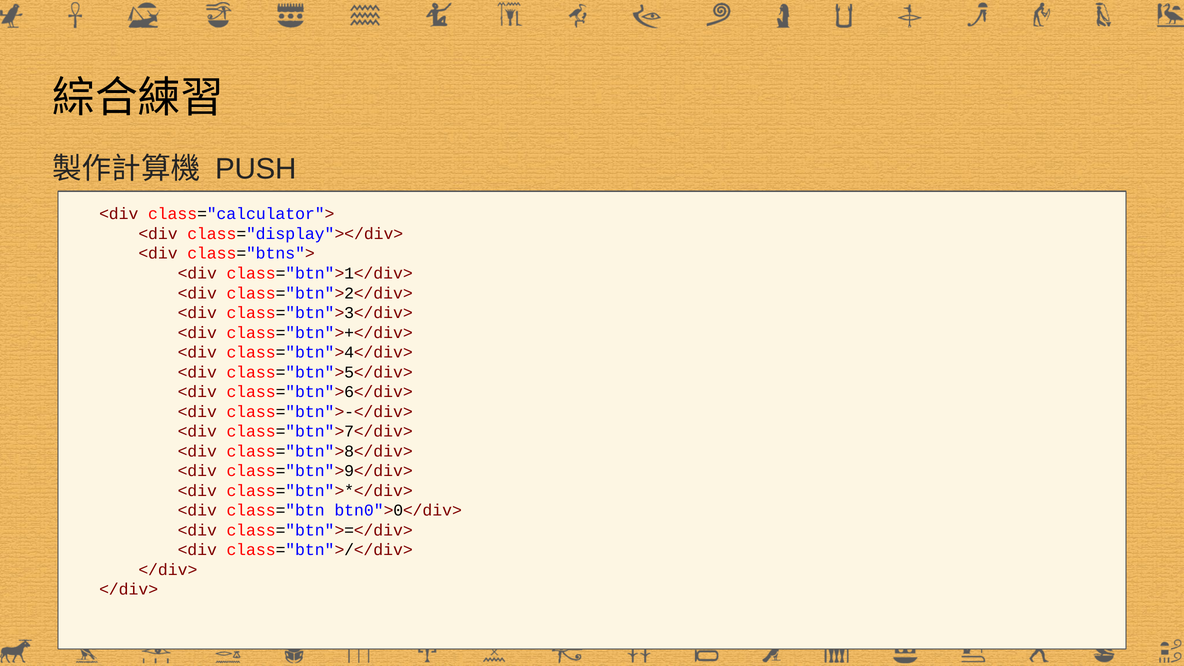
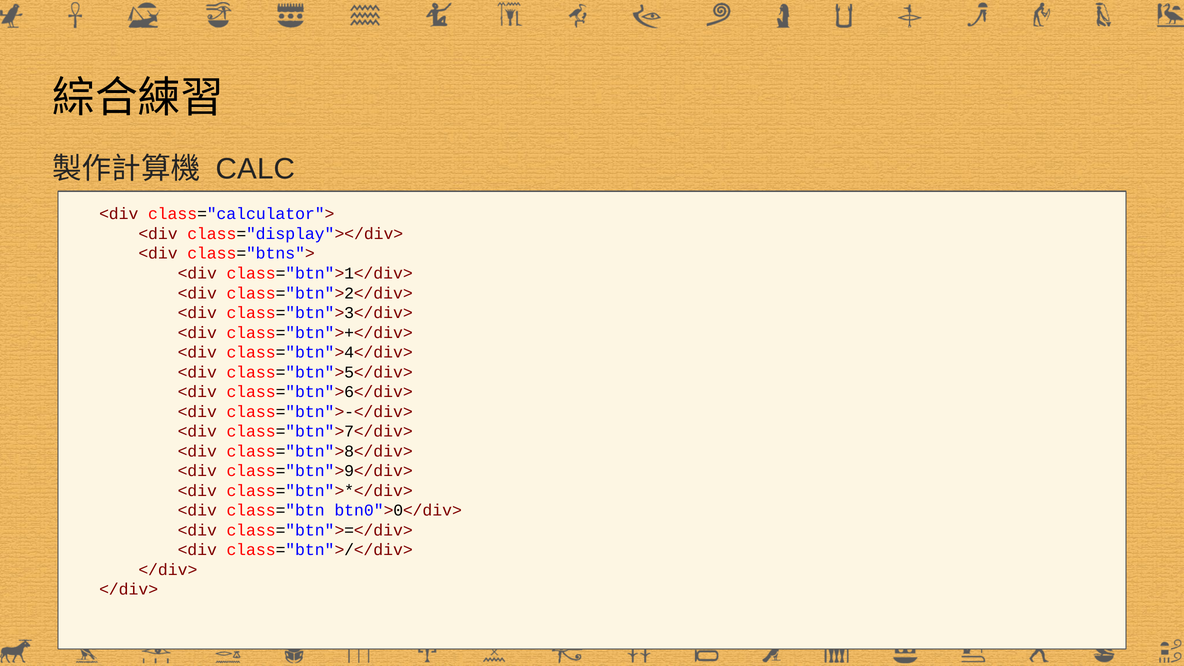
PUSH: PUSH -> CALC
